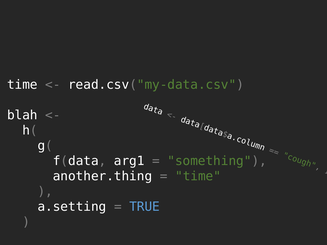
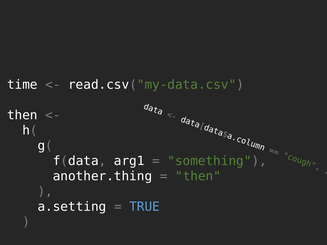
blah at (22, 115): blah -> then
time at (198, 176): time -> then
